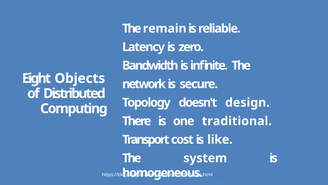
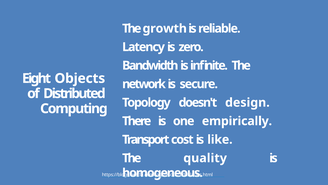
remain: remain -> growth
traditional: traditional -> empirically
system: system -> quality
